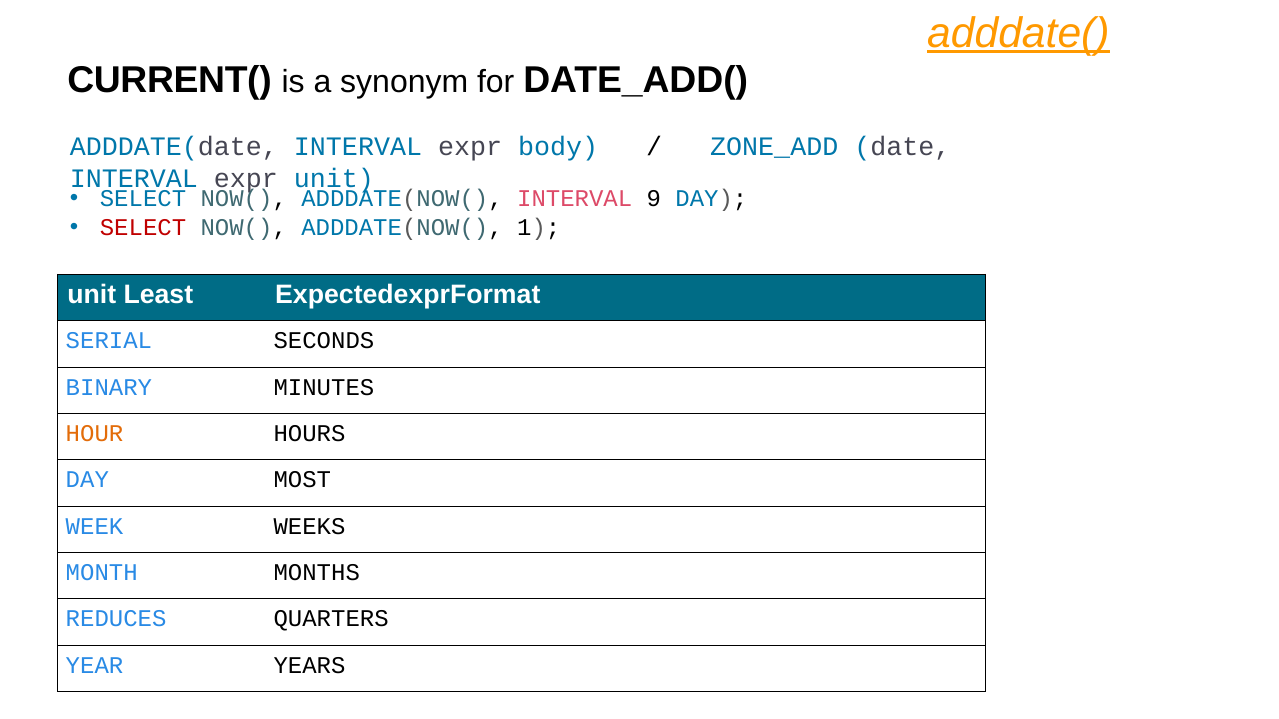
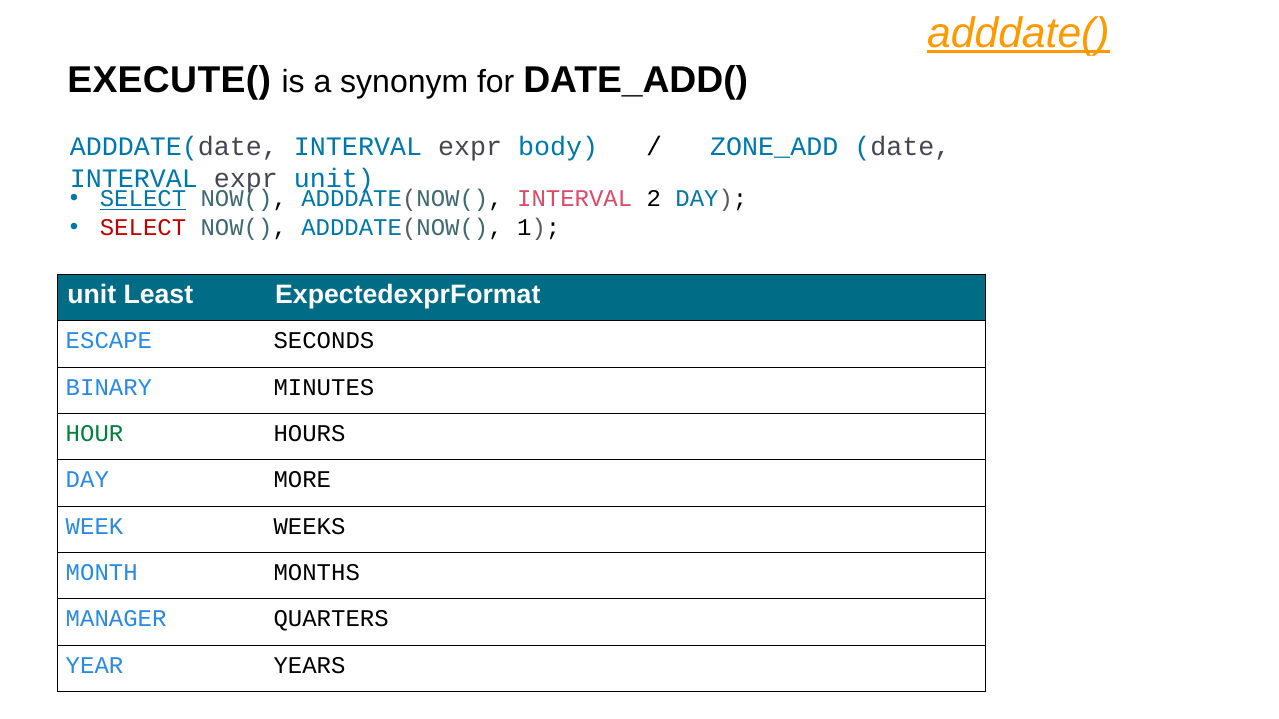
CURRENT(: CURRENT( -> EXECUTE(
SELECT at (143, 199) underline: none -> present
9: 9 -> 2
SERIAL: SERIAL -> ESCAPE
HOUR colour: orange -> green
MOST: MOST -> MORE
REDUCES: REDUCES -> MANAGER
